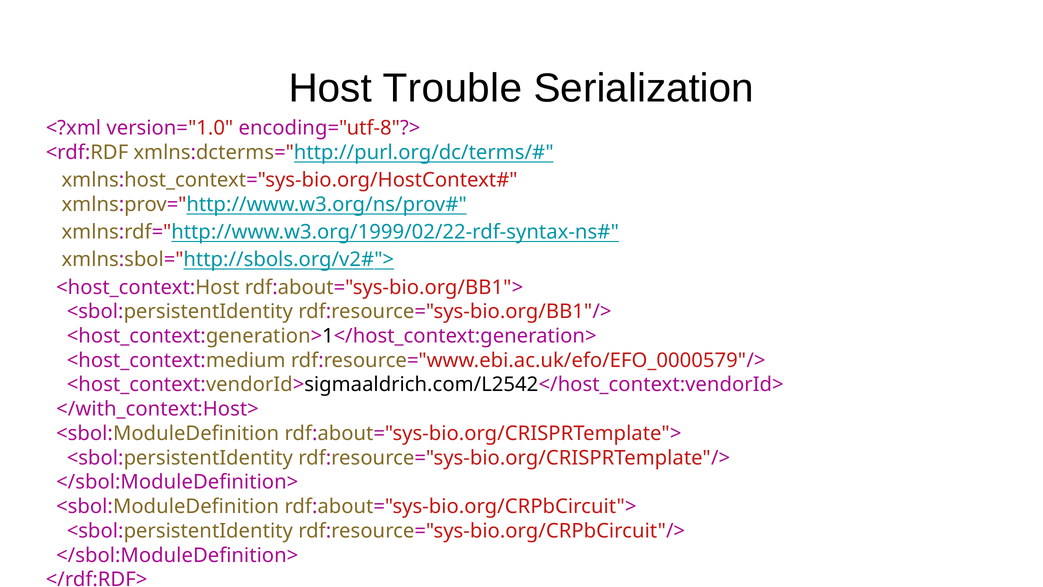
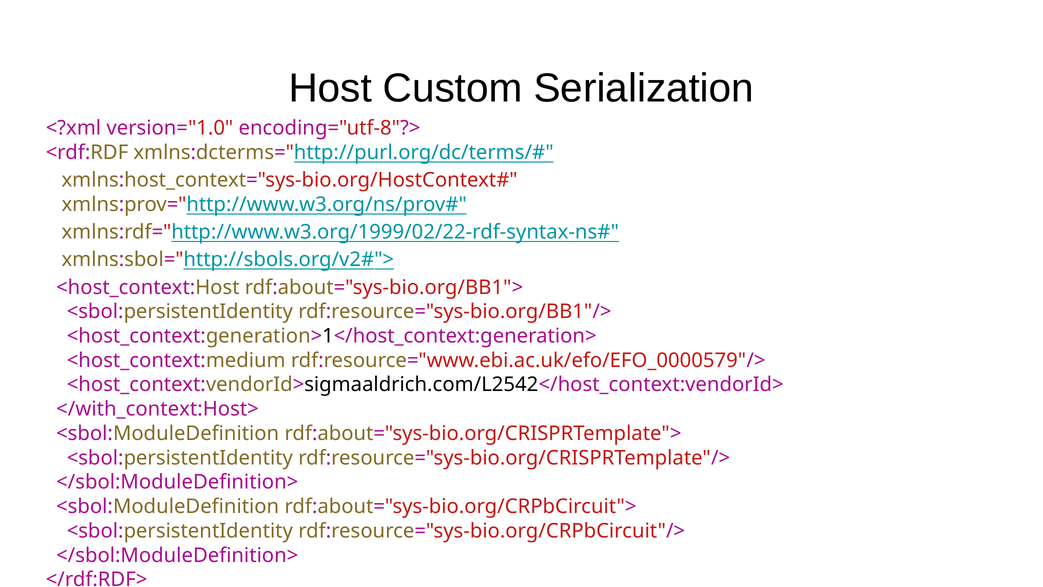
Trouble: Trouble -> Custom
